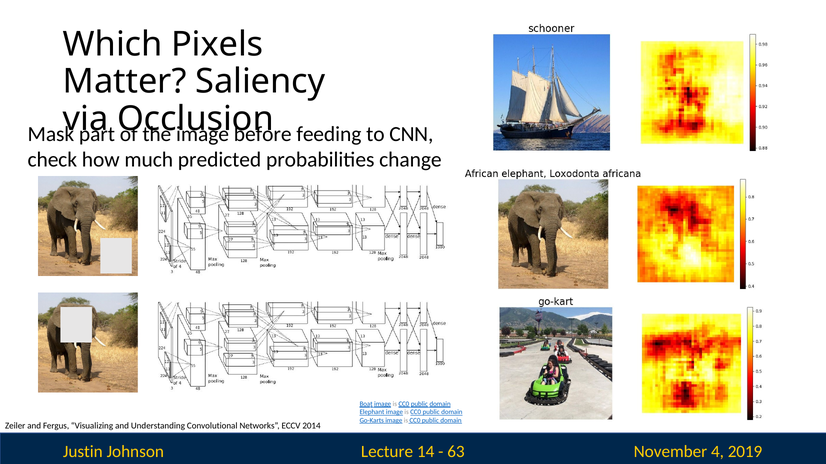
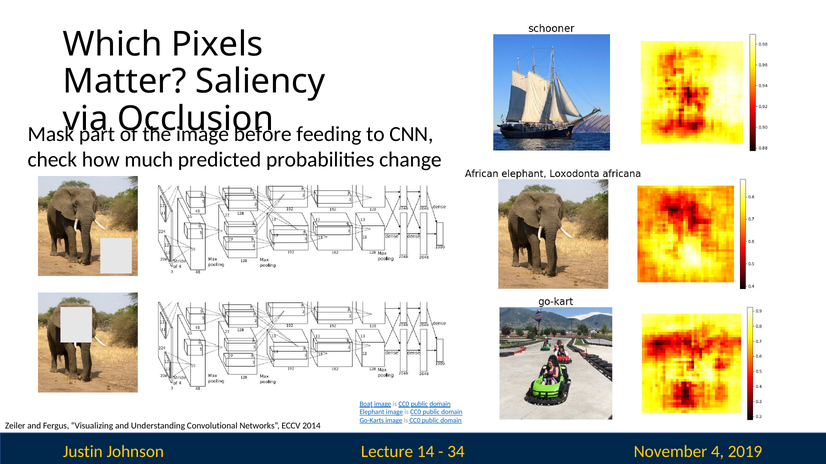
63: 63 -> 34
